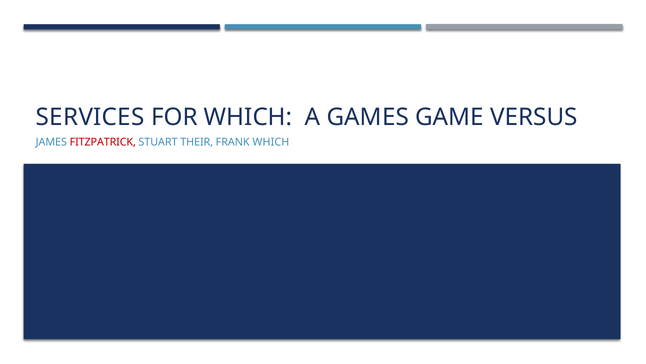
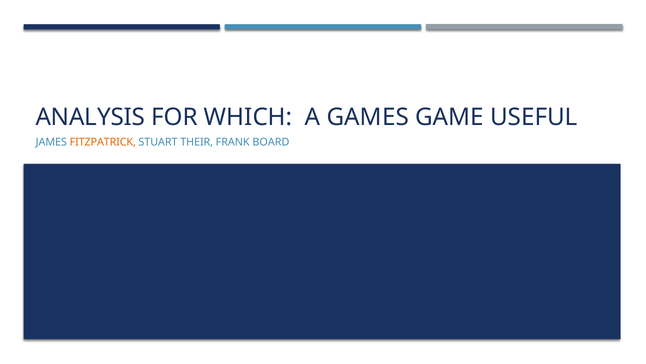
SERVICES: SERVICES -> ANALYSIS
VERSUS: VERSUS -> USEFUL
FITZPATRICK colour: red -> orange
FRANK WHICH: WHICH -> BOARD
